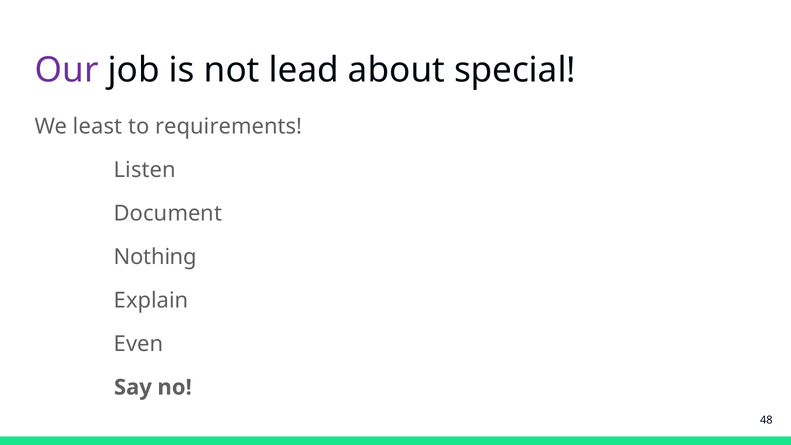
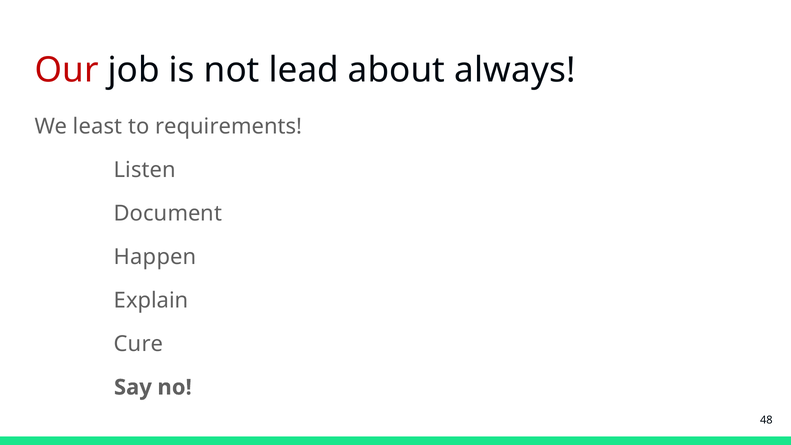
Our colour: purple -> red
special: special -> always
Nothing: Nothing -> Happen
Even: Even -> Cure
